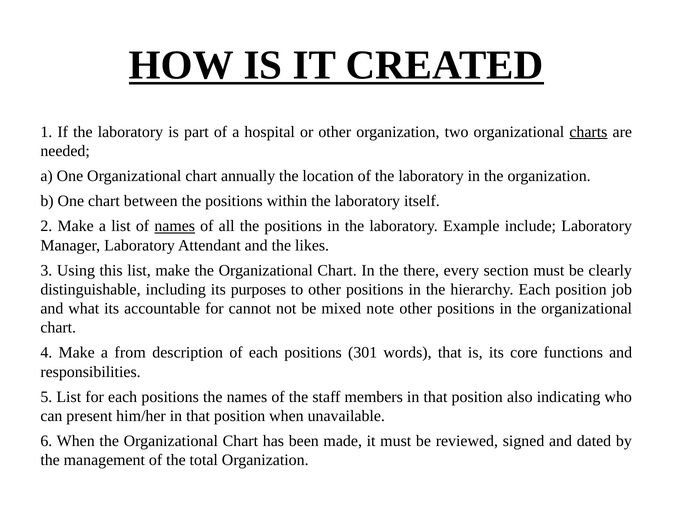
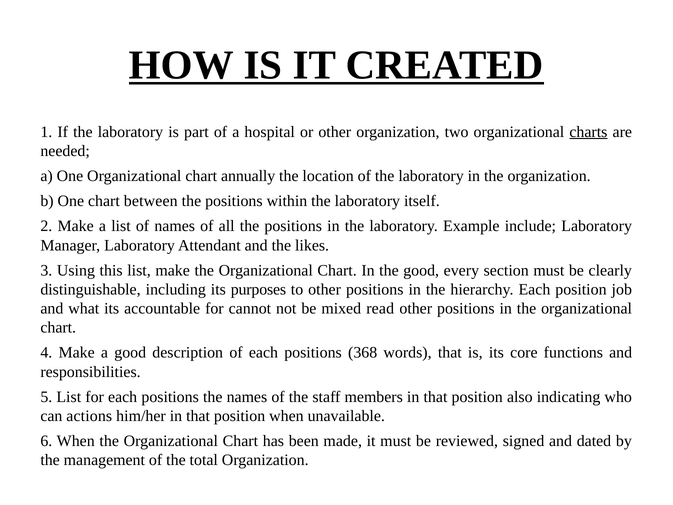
names at (175, 226) underline: present -> none
the there: there -> good
note: note -> read
a from: from -> good
301: 301 -> 368
present: present -> actions
